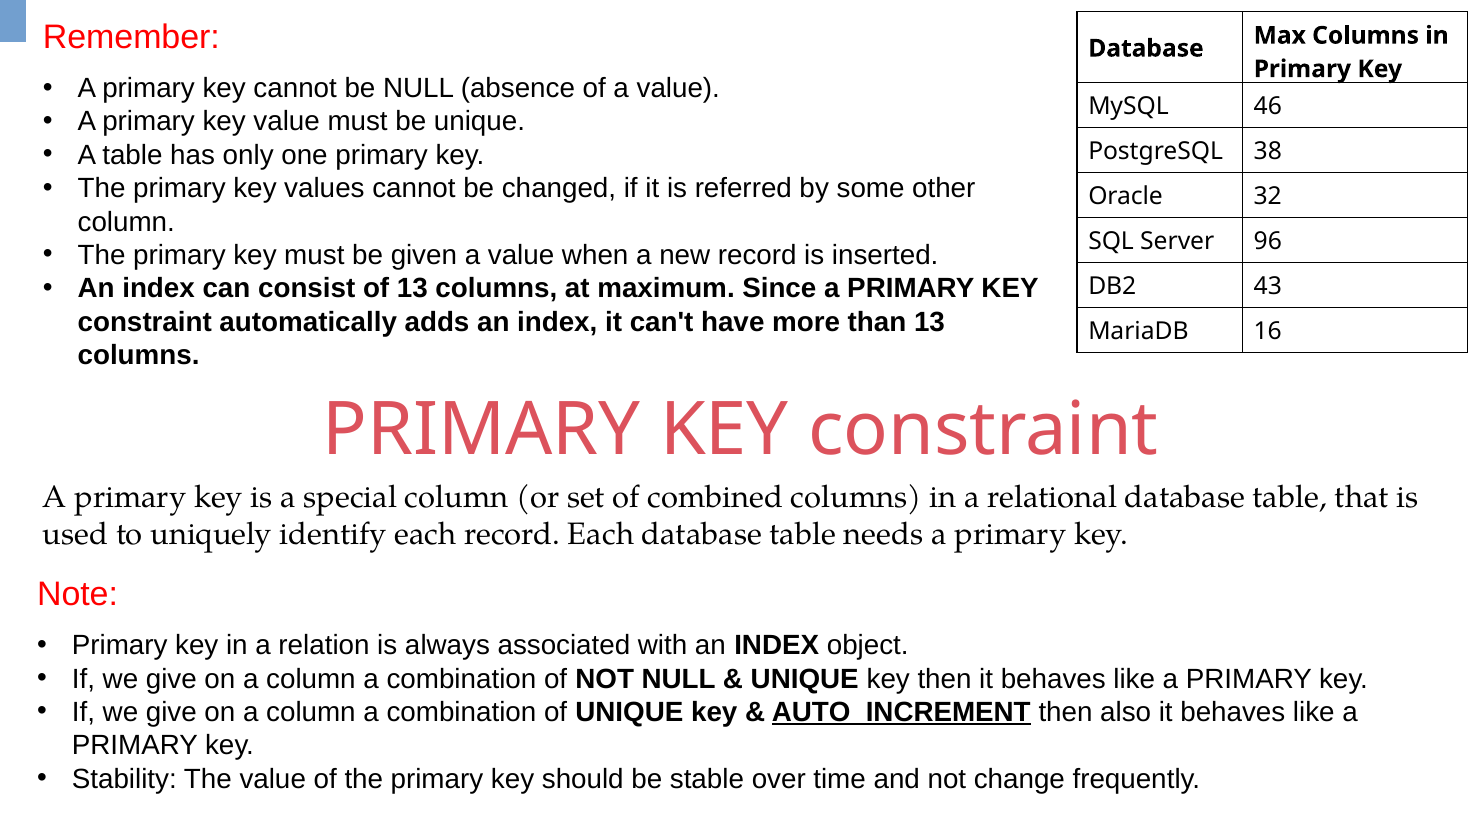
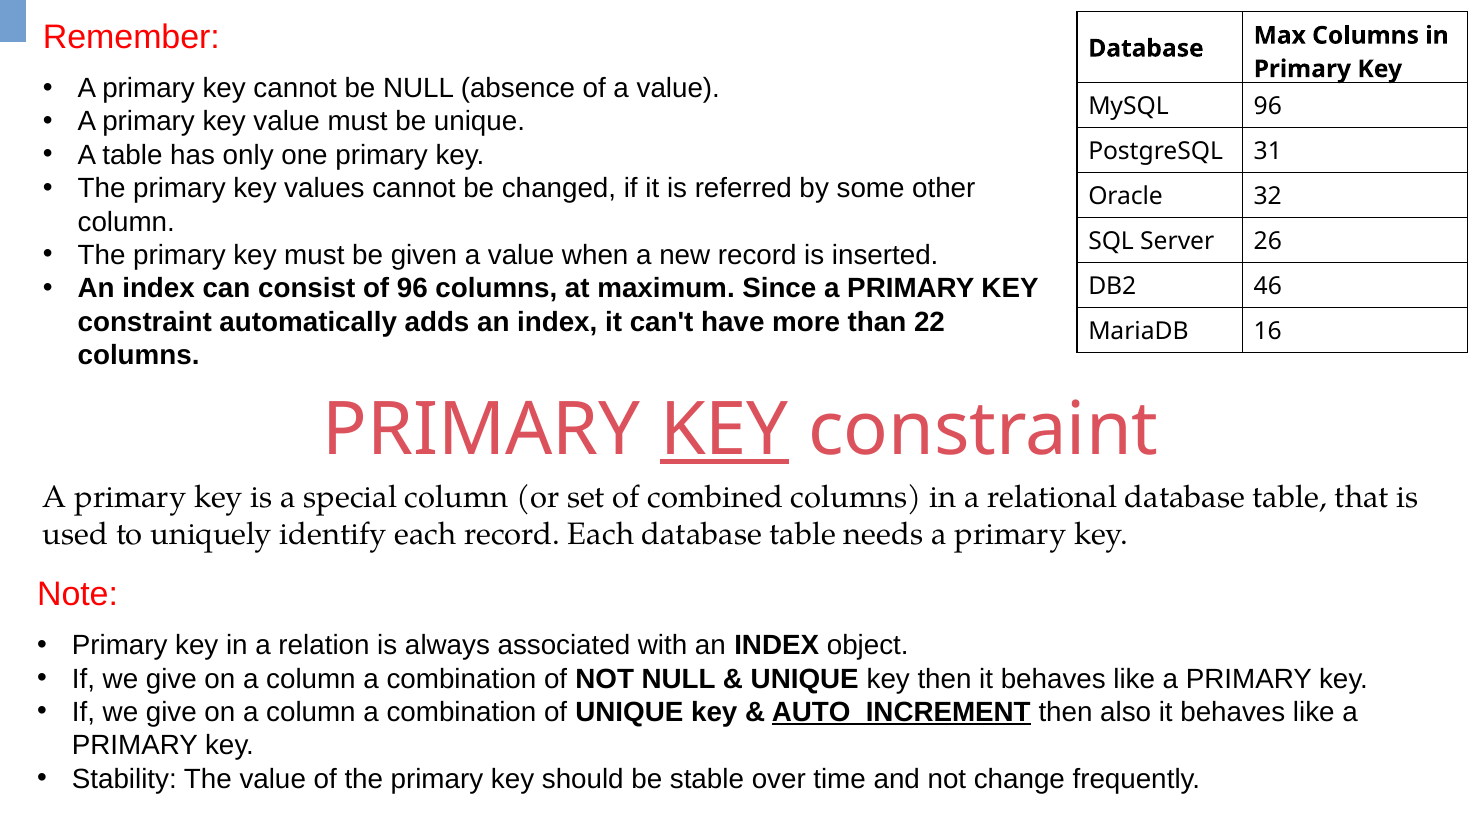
MySQL 46: 46 -> 96
38: 38 -> 31
96: 96 -> 26
of 13: 13 -> 96
43: 43 -> 46
than 13: 13 -> 22
KEY at (724, 430) underline: none -> present
